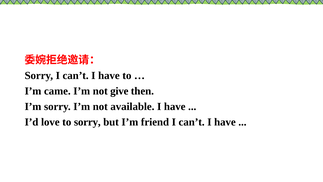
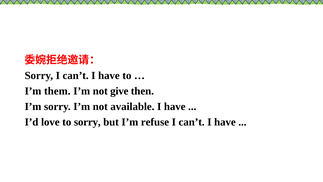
came: came -> them
friend: friend -> refuse
